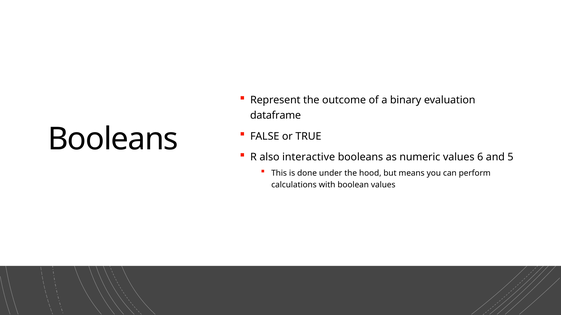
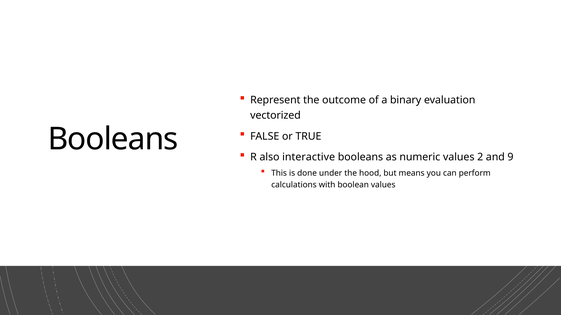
dataframe: dataframe -> vectorized
6: 6 -> 2
5: 5 -> 9
